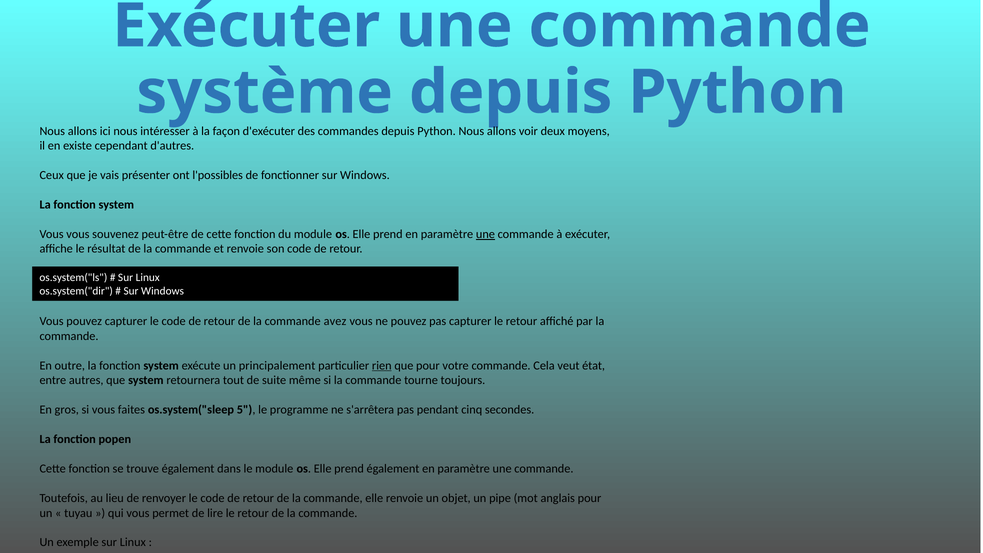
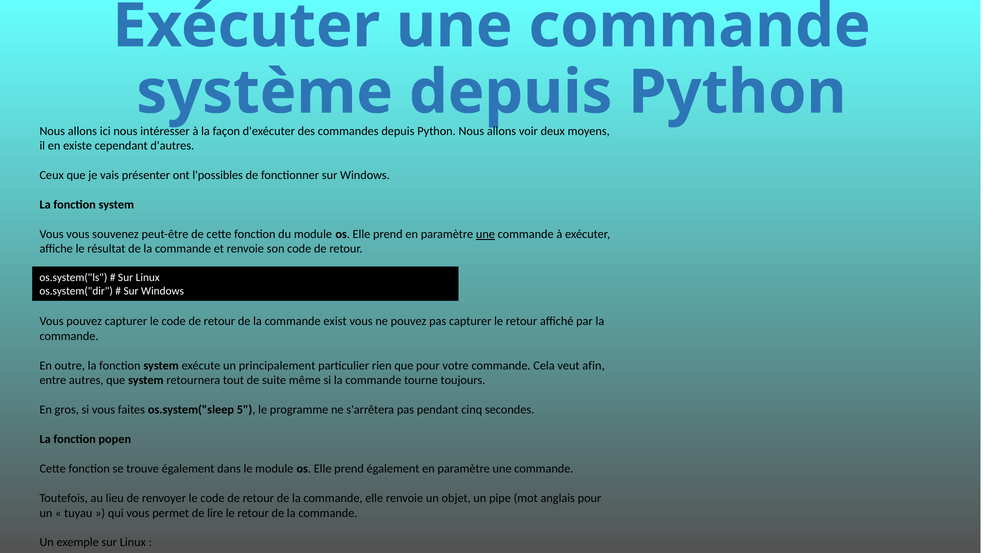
avez: avez -> exist
rien underline: present -> none
état: état -> afin
